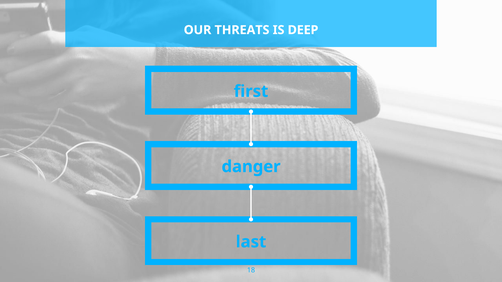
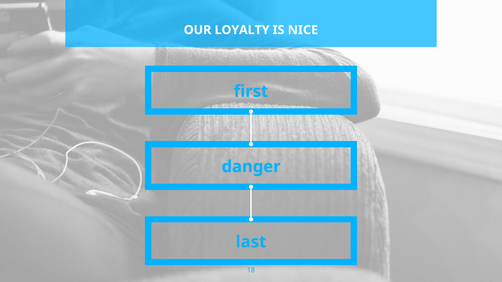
THREATS: THREATS -> LOYALTY
DEEP: DEEP -> NICE
